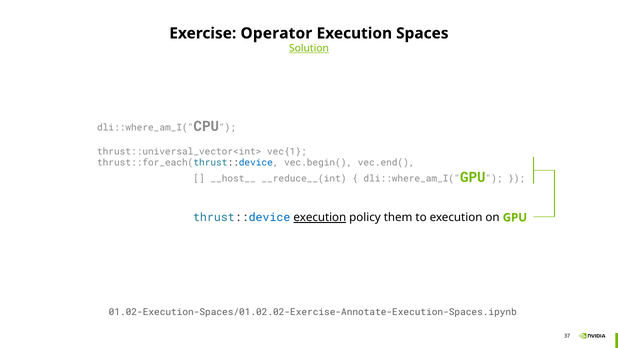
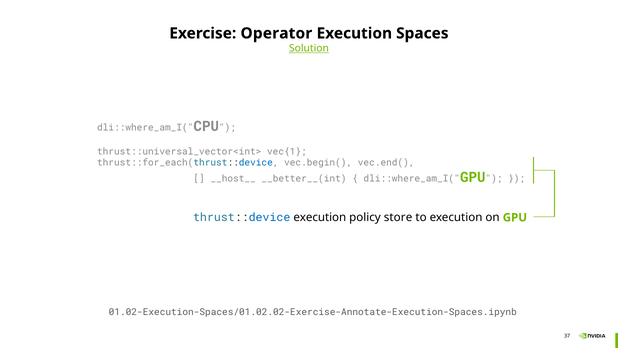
__reduce__(int: __reduce__(int -> __better__(int
execution at (320, 217) underline: present -> none
them: them -> store
